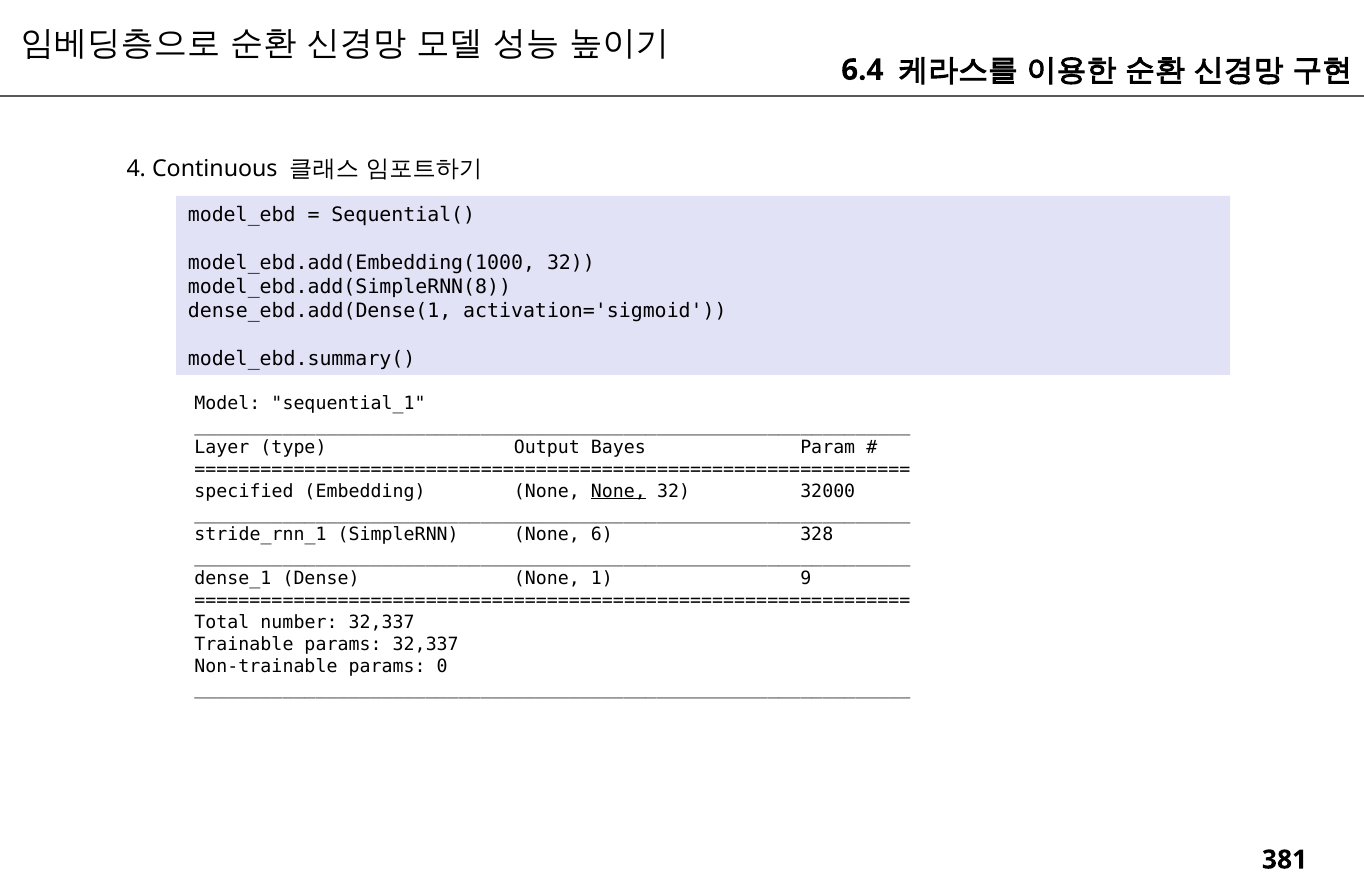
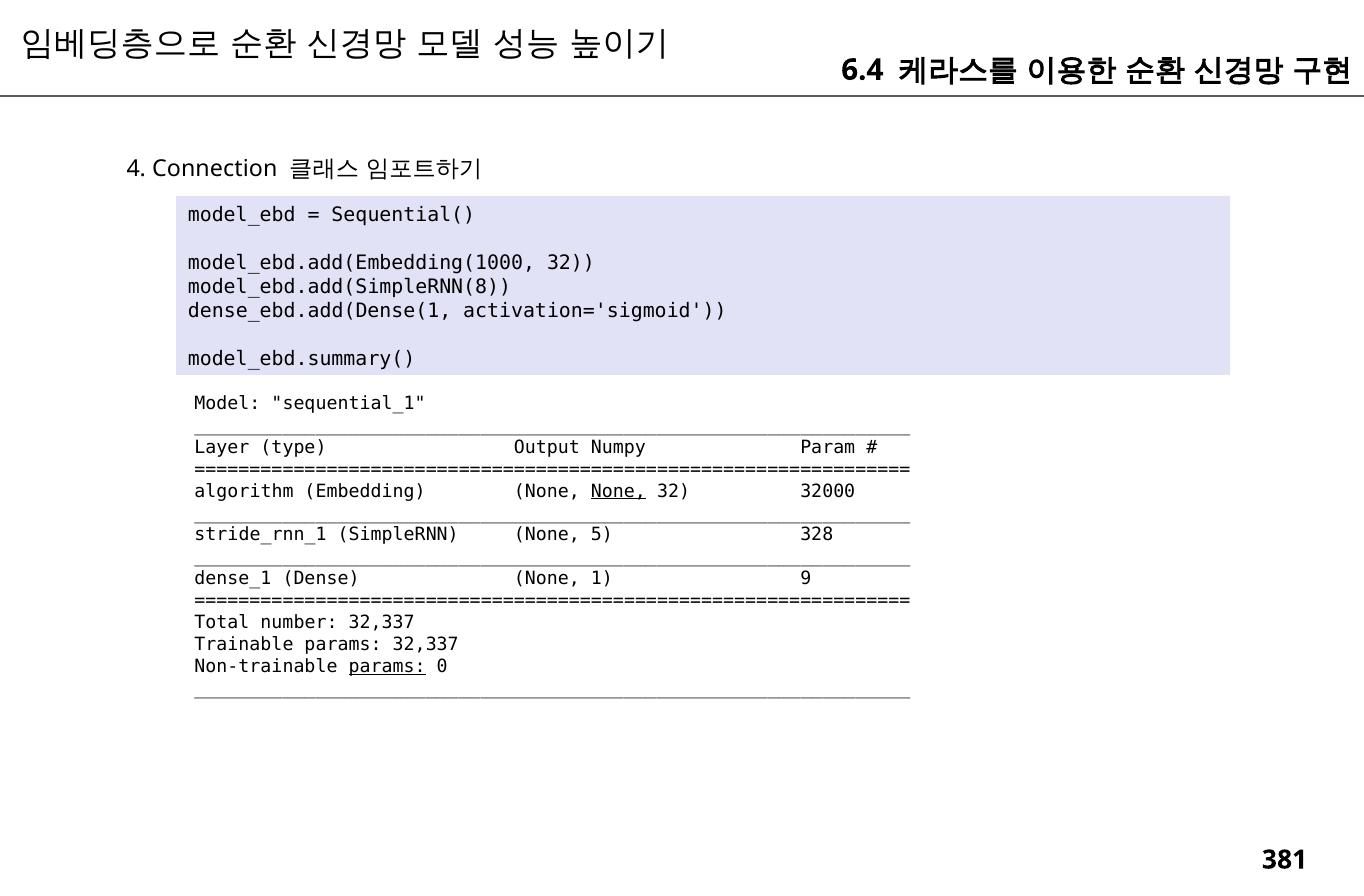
Continuous: Continuous -> Connection
Bayes: Bayes -> Numpy
specified: specified -> algorithm
6: 6 -> 5
params at (387, 666) underline: none -> present
